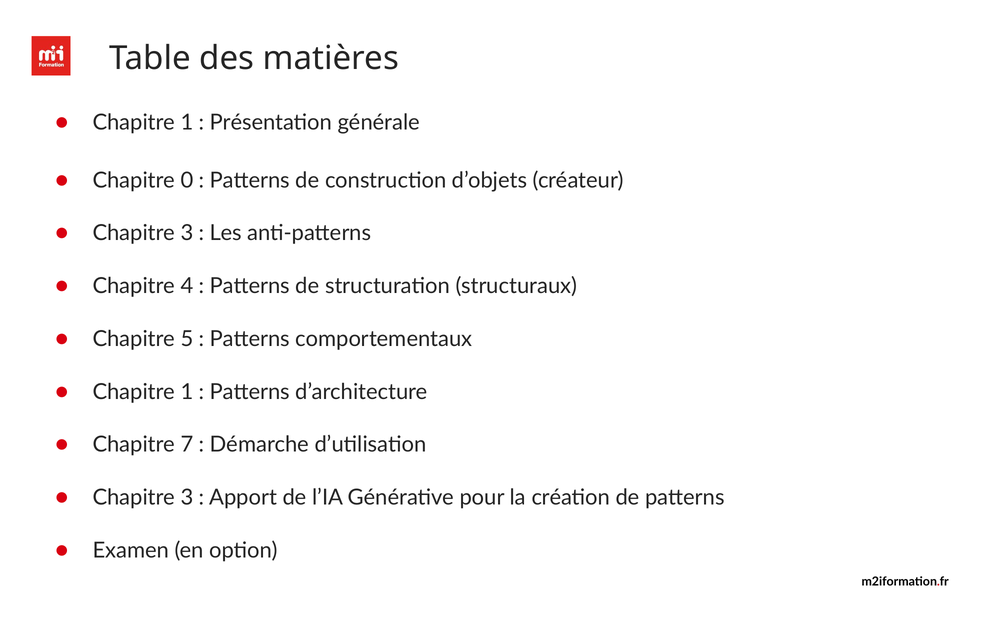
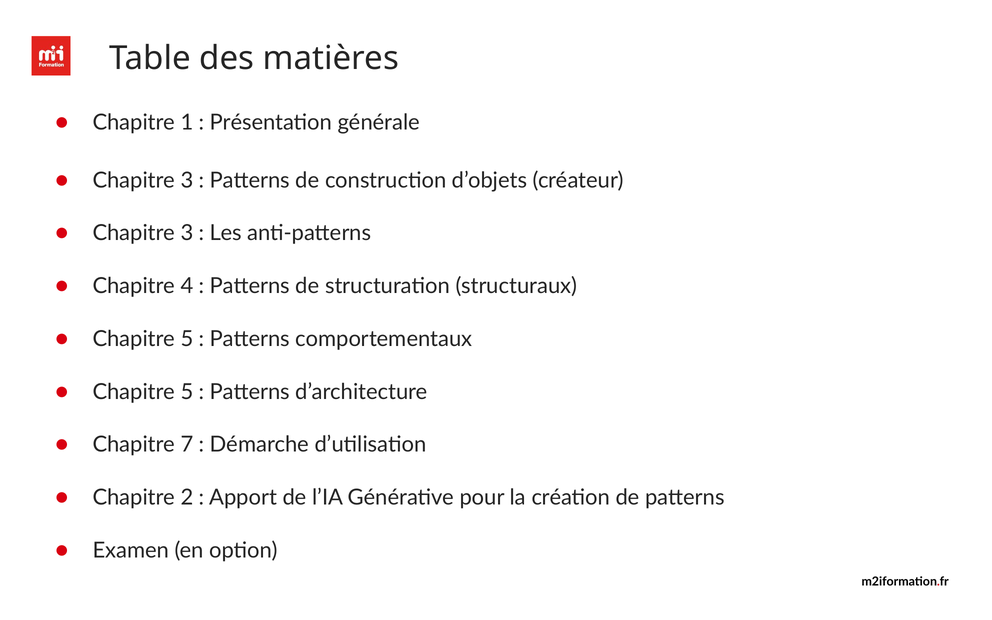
0 at (187, 180): 0 -> 3
1 at (187, 392): 1 -> 5
3 at (187, 498): 3 -> 2
